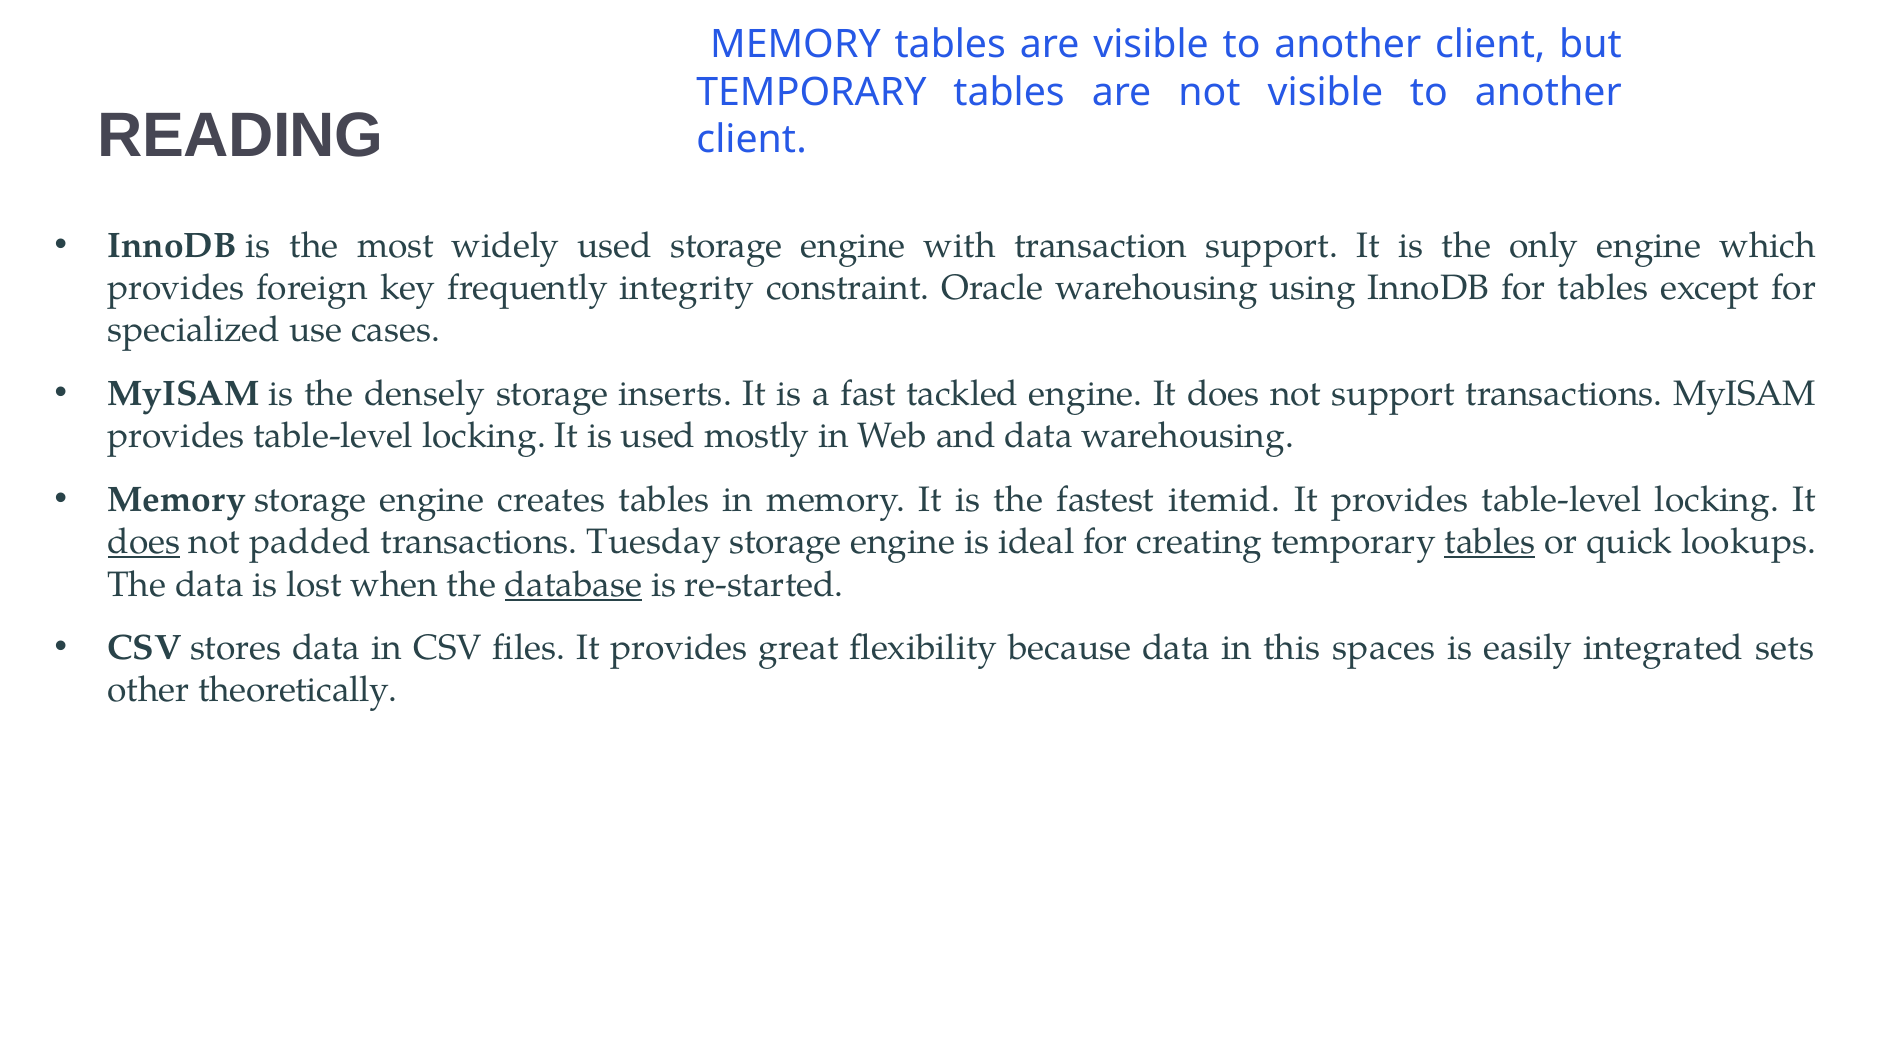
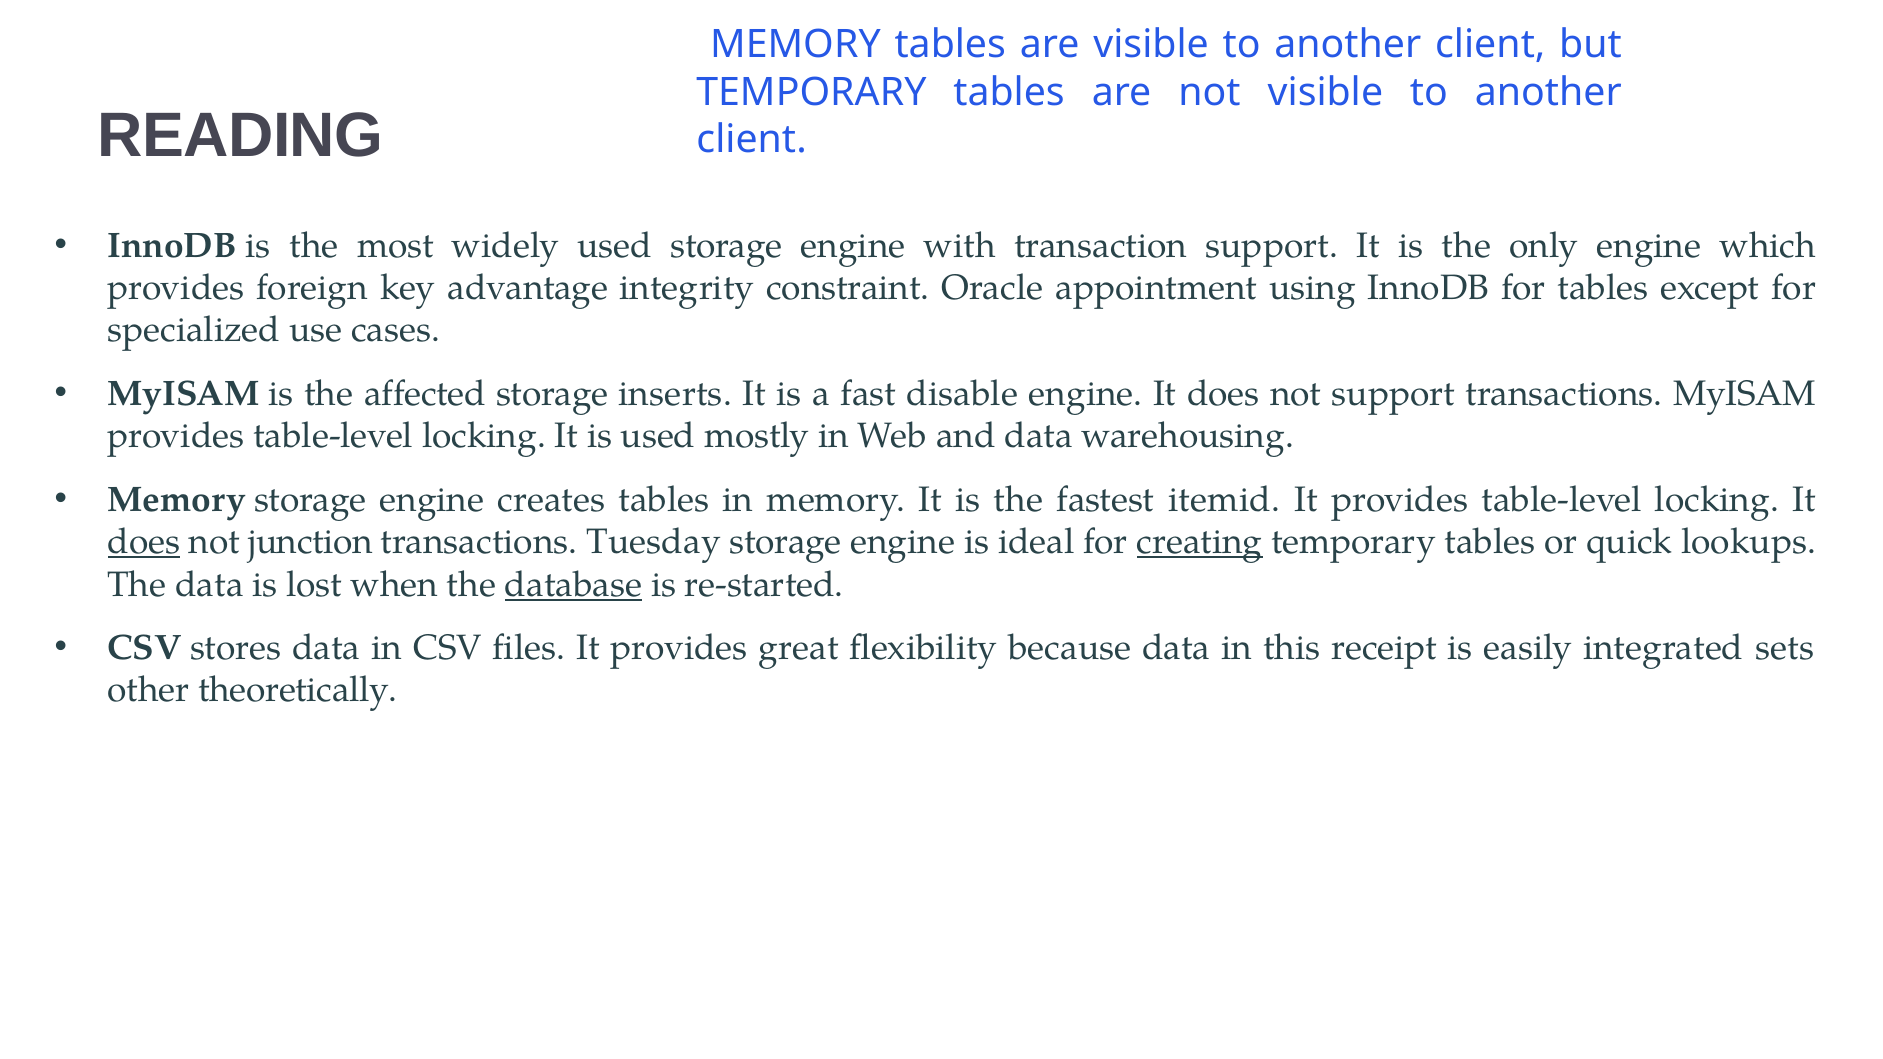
frequently: frequently -> advantage
Oracle warehousing: warehousing -> appointment
densely: densely -> affected
tackled: tackled -> disable
padded: padded -> junction
creating underline: none -> present
tables at (1490, 542) underline: present -> none
spaces: spaces -> receipt
